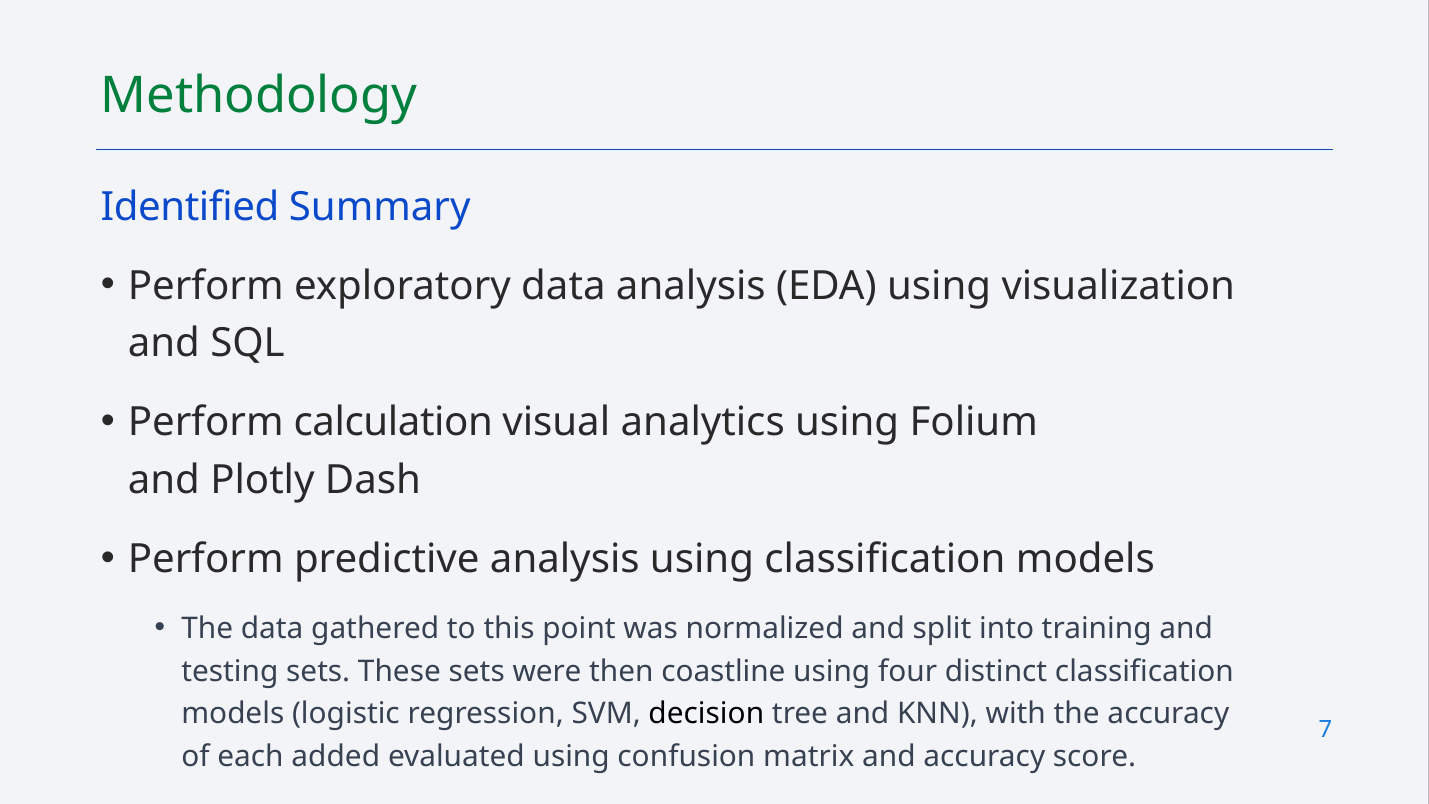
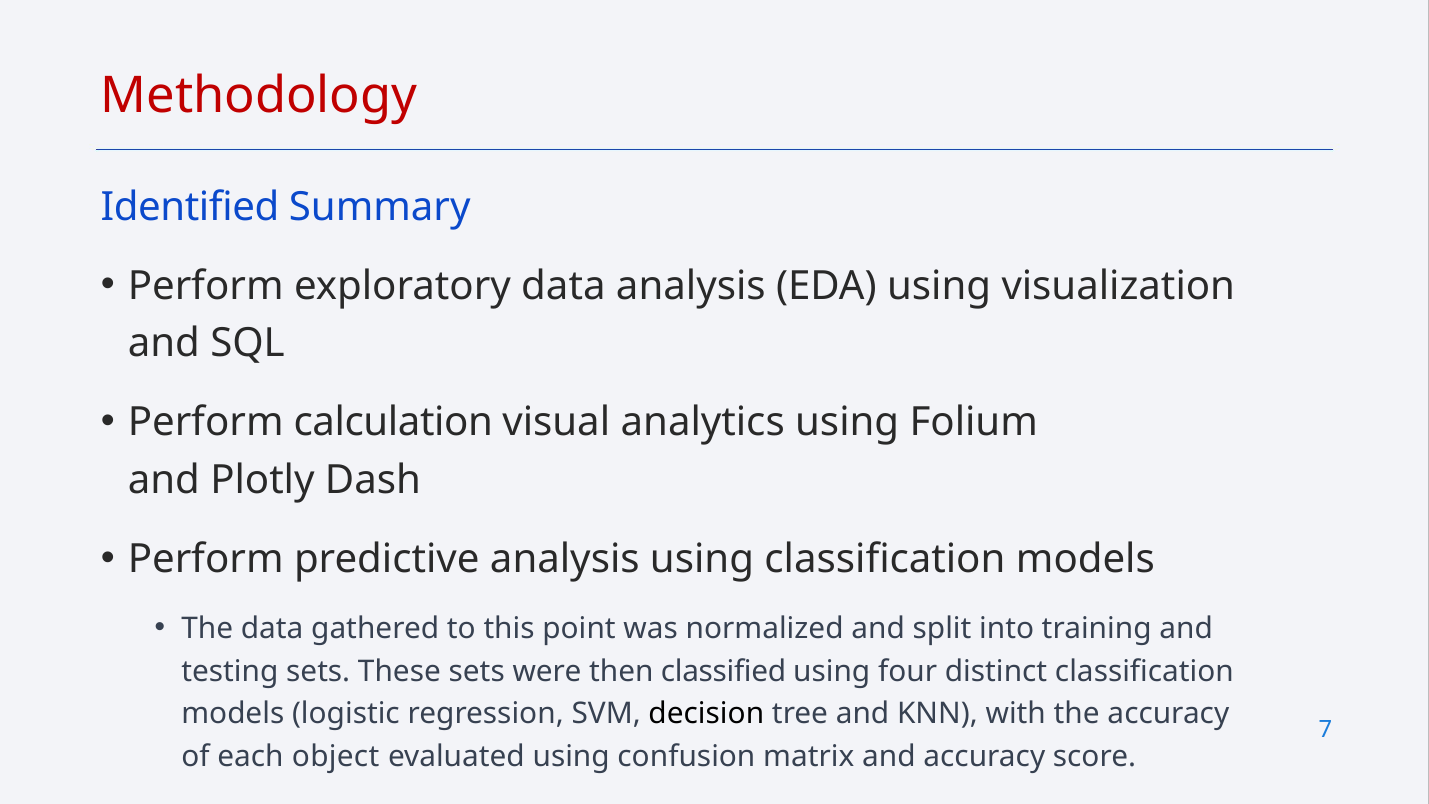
Methodology colour: green -> red
coastline: coastline -> classified
added: added -> object
